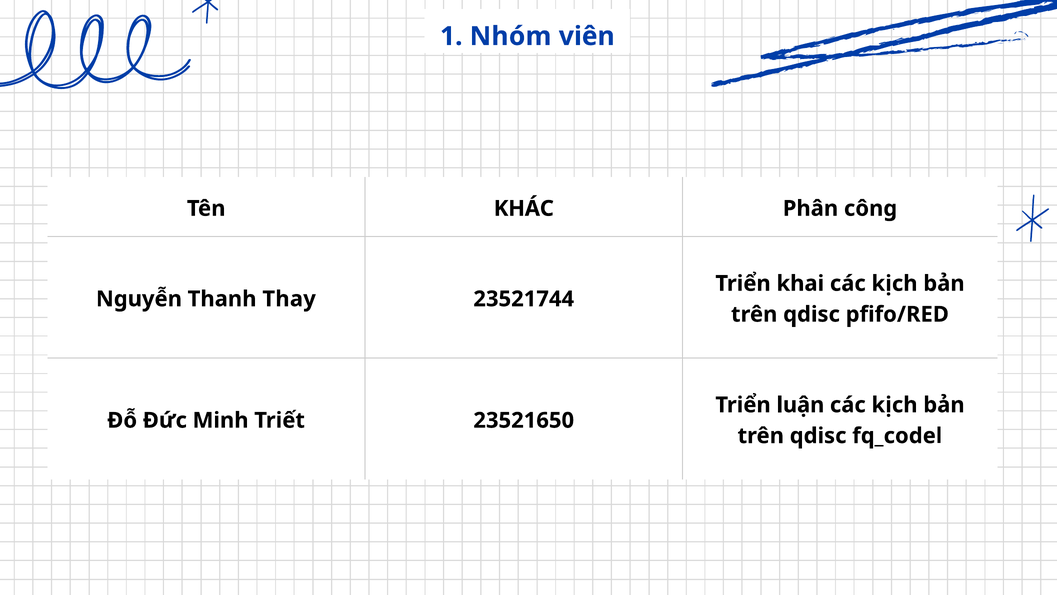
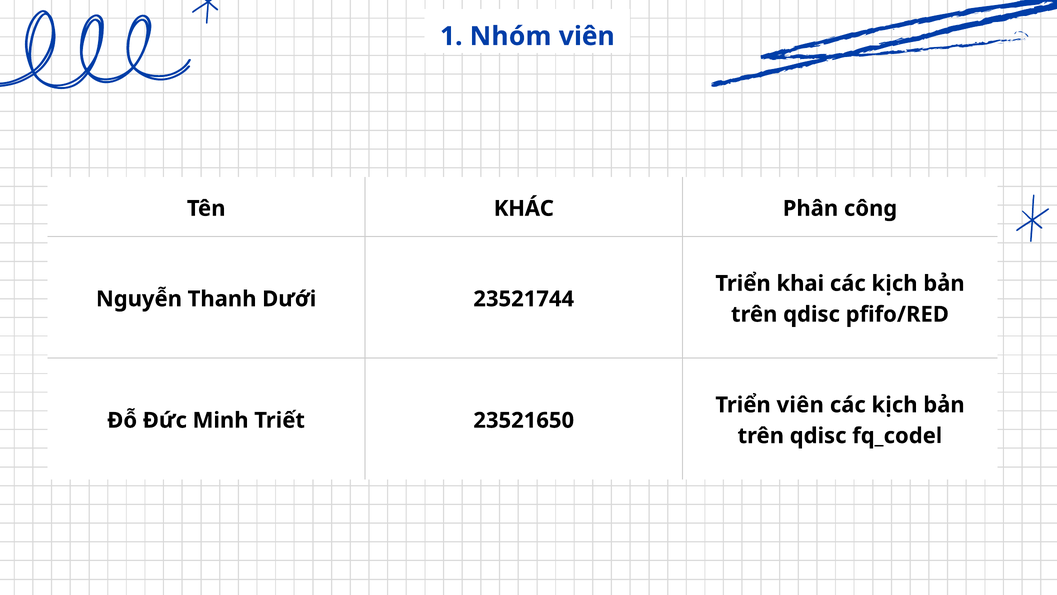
Thay: Thay -> Dưới
Triển luận: luận -> viên
